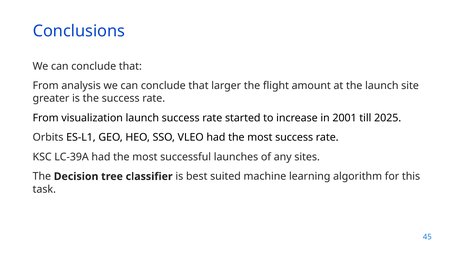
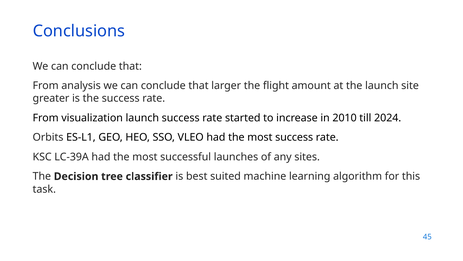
2001: 2001 -> 2010
2025: 2025 -> 2024
